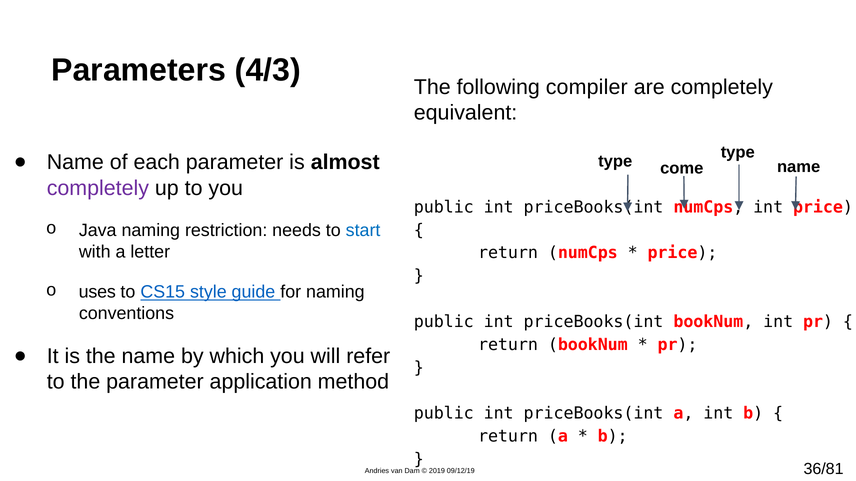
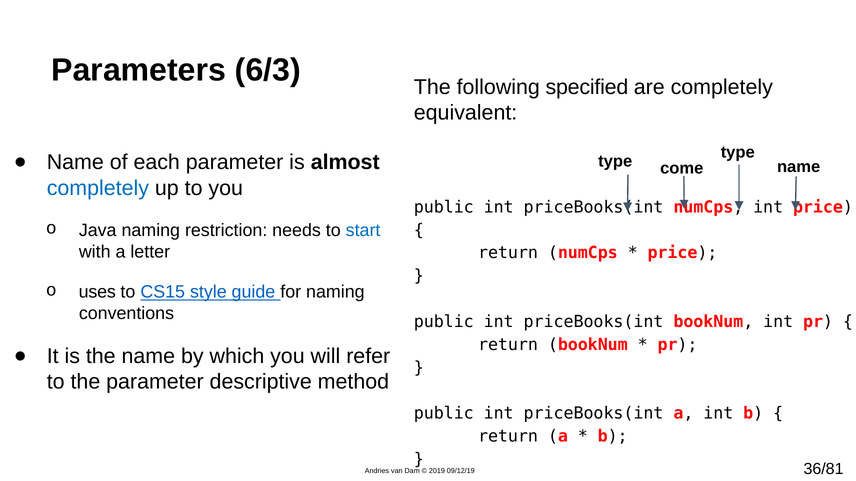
4/3: 4/3 -> 6/3
compiler: compiler -> specified
completely at (98, 188) colour: purple -> blue
application: application -> descriptive
